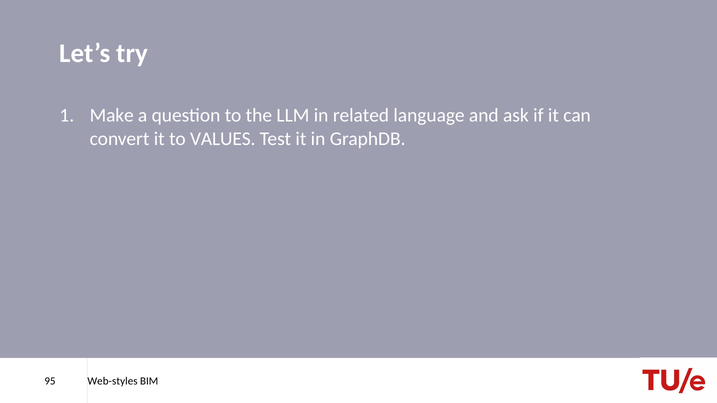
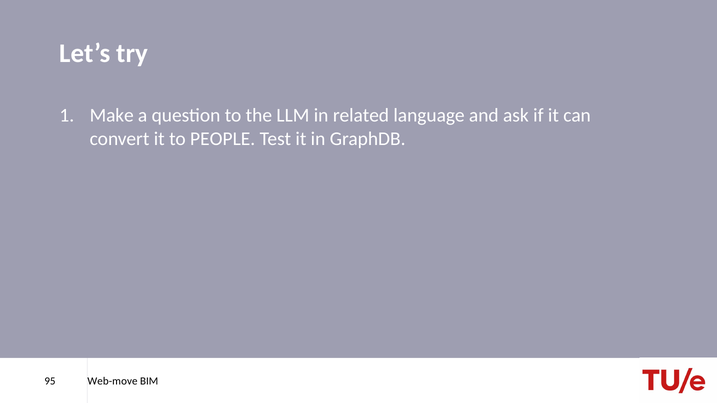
VALUES: VALUES -> PEOPLE
Web-styles: Web-styles -> Web-move
